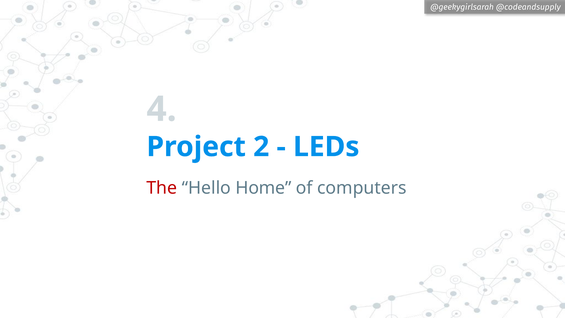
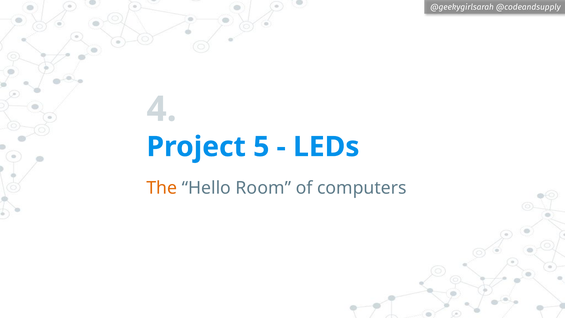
2: 2 -> 5
The colour: red -> orange
Home: Home -> Room
